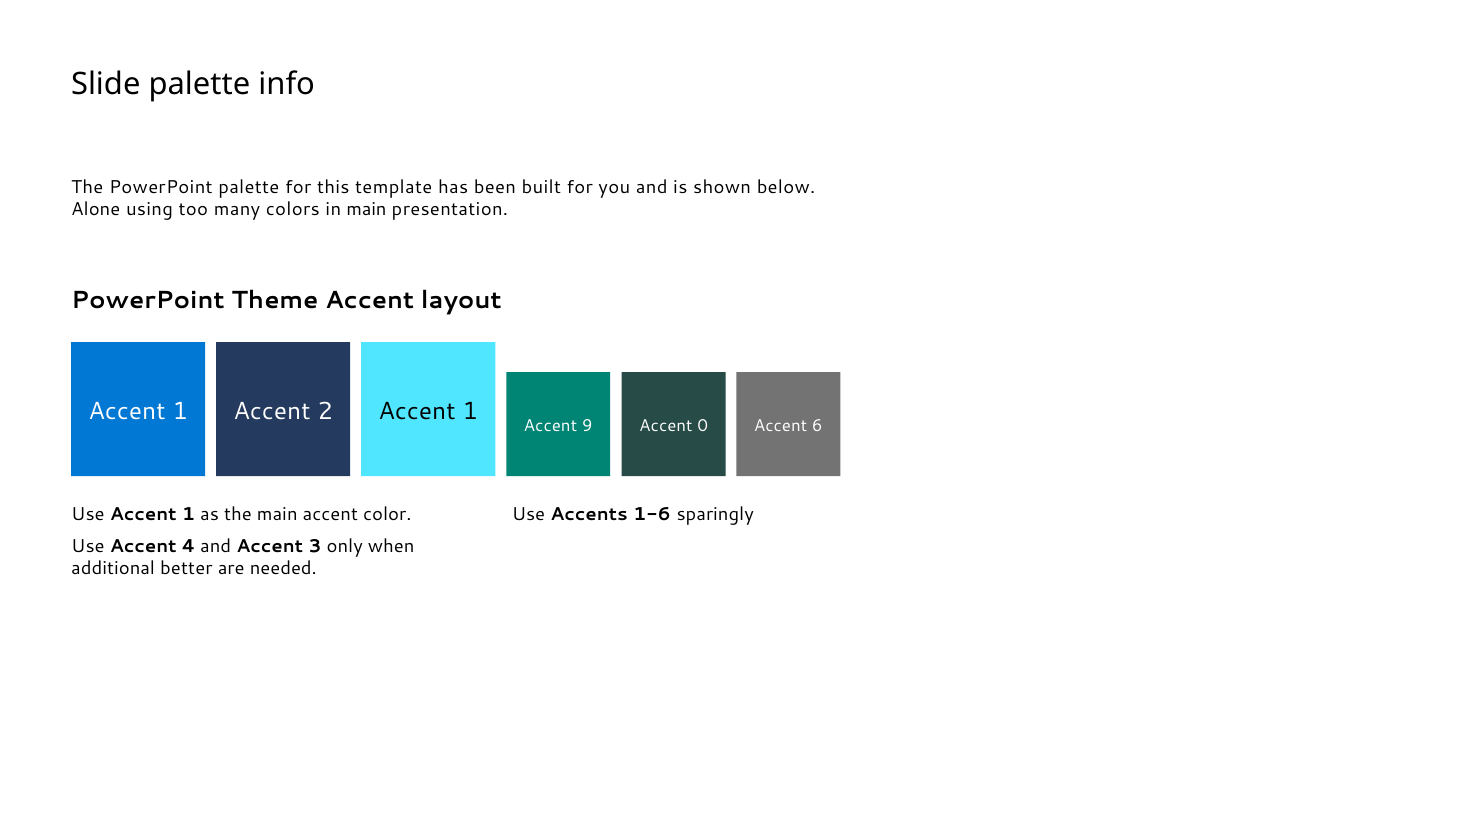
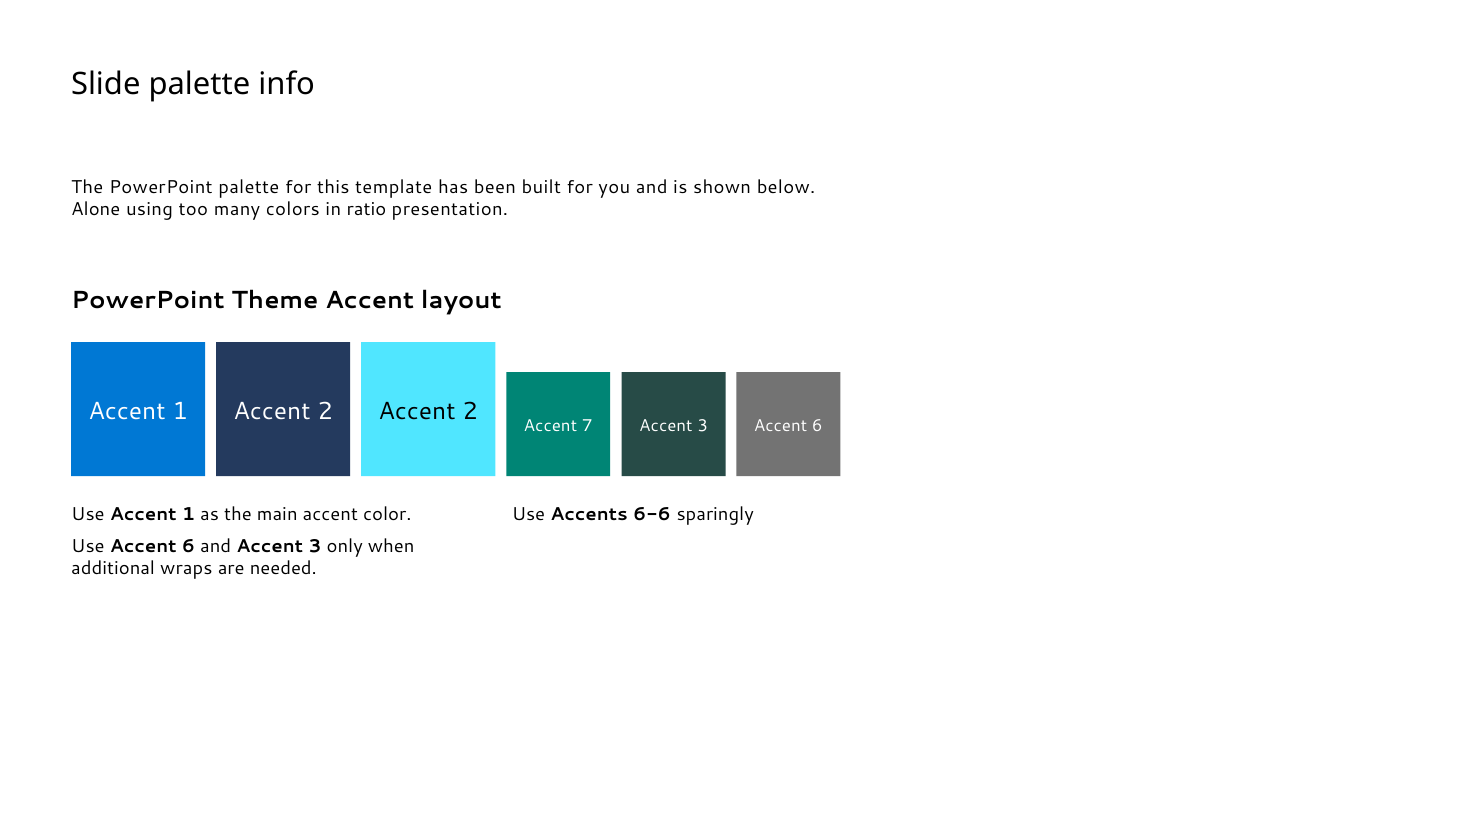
in main: main -> ratio
2 Accent 1: 1 -> 2
9: 9 -> 7
0 at (703, 425): 0 -> 3
1-6: 1-6 -> 6-6
Use Accent 4: 4 -> 6
better: better -> wraps
